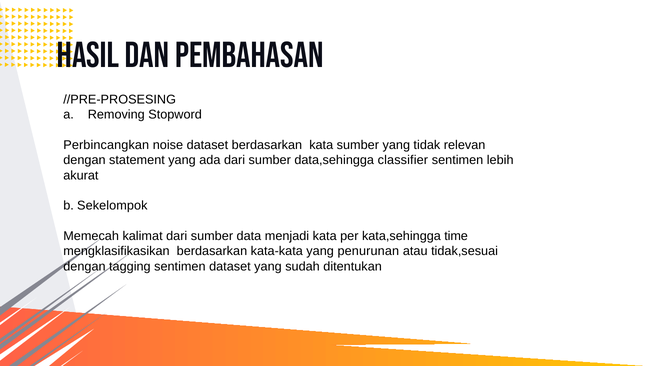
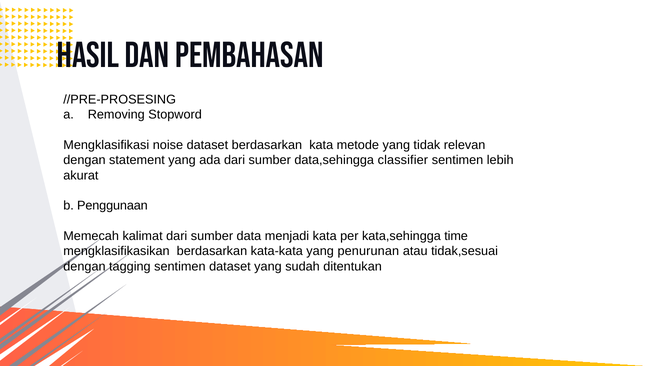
Perbincangkan: Perbincangkan -> Mengklasifikasi
kata sumber: sumber -> metode
Sekelompok: Sekelompok -> Penggunaan
